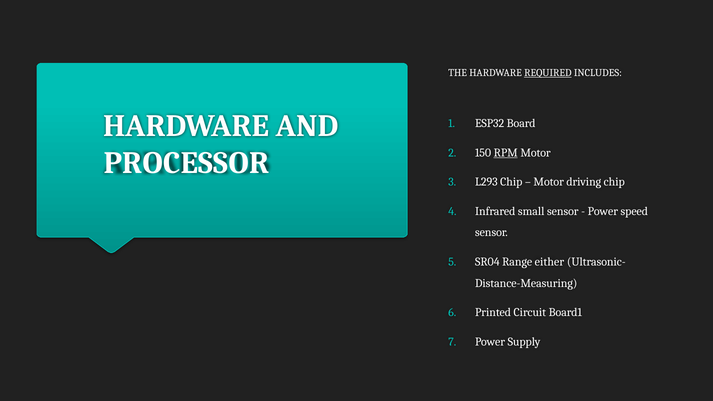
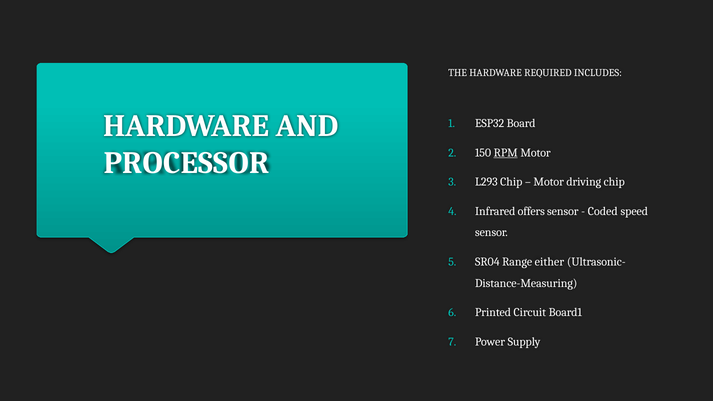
REQUIRED underline: present -> none
small: small -> offers
Power at (603, 211): Power -> Coded
